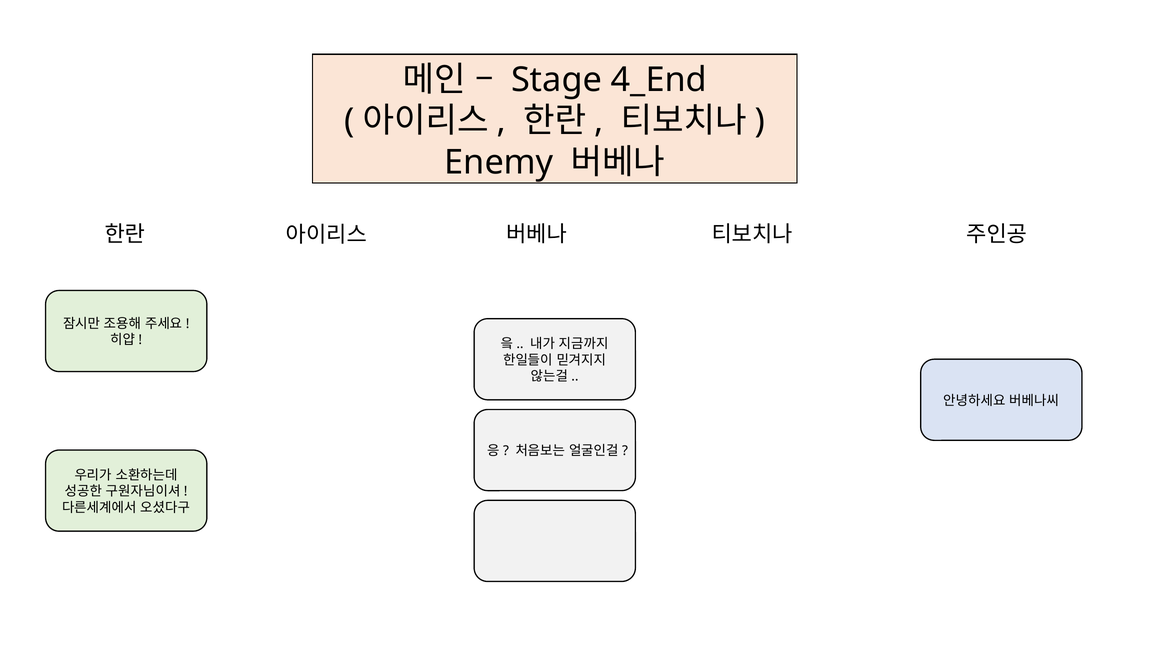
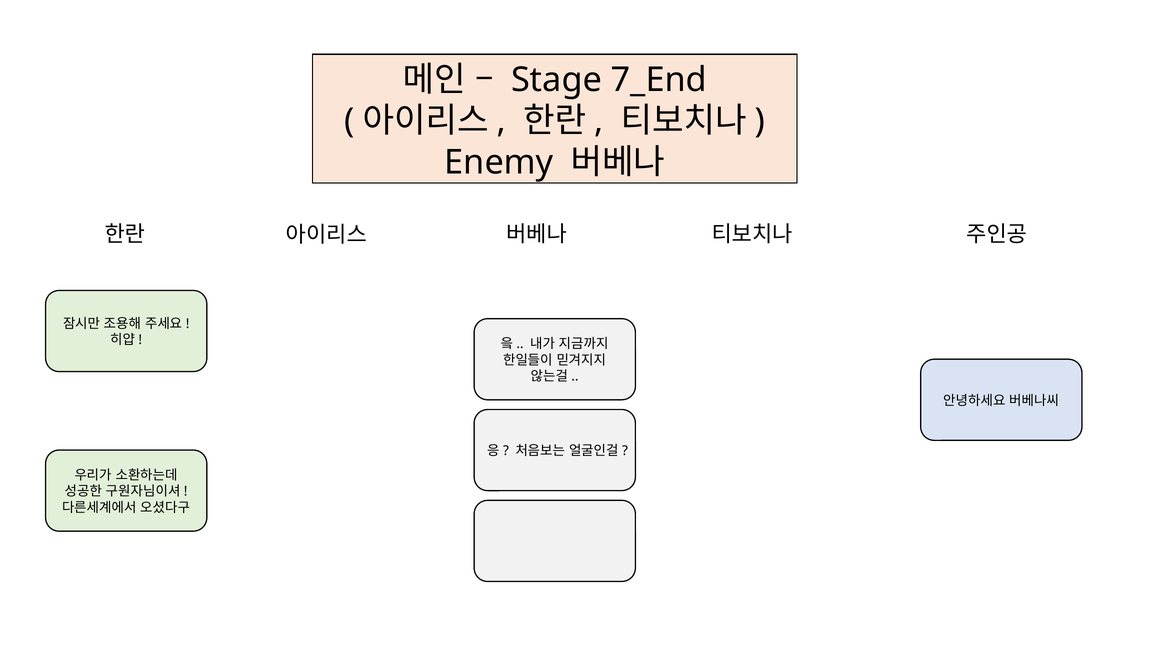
4_End: 4_End -> 7_End
